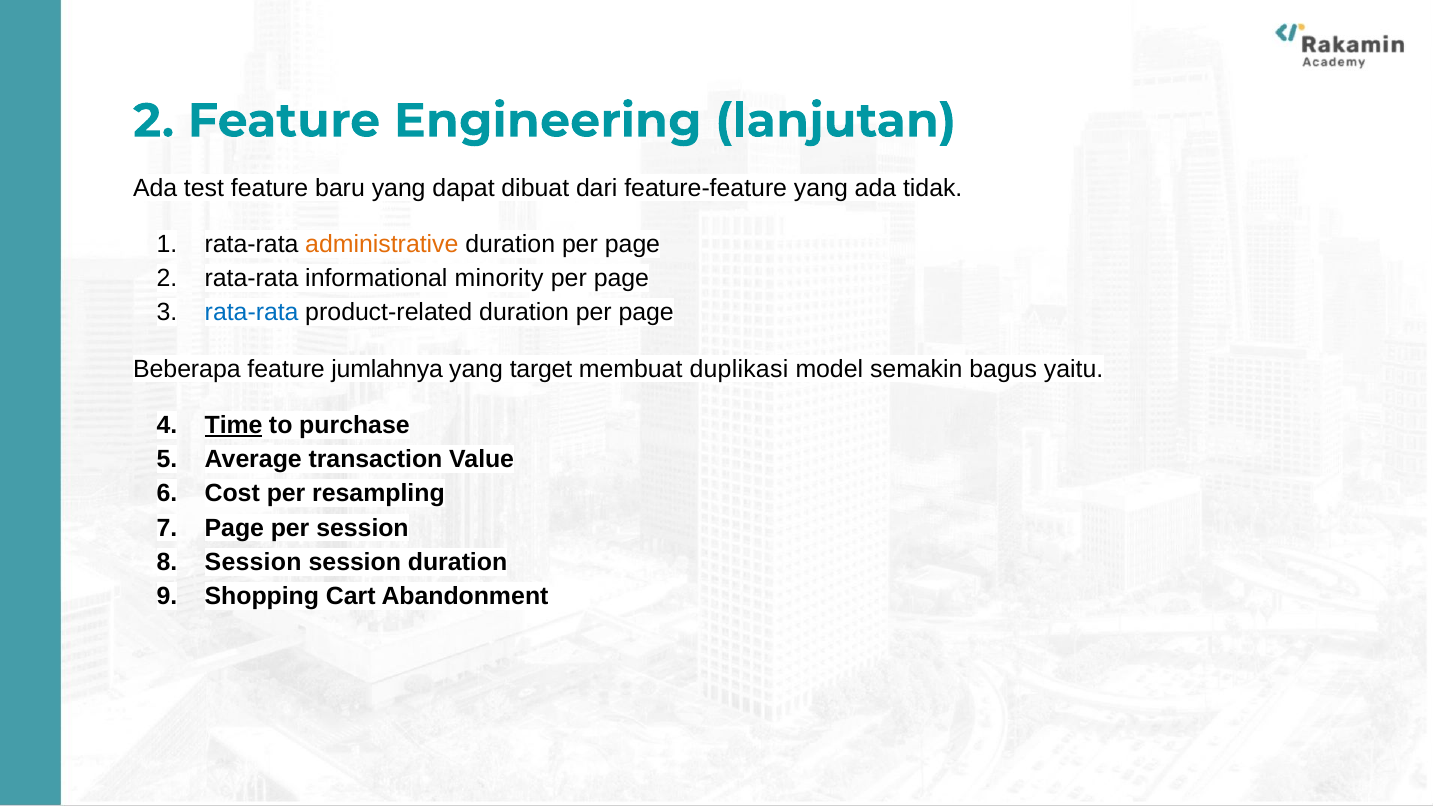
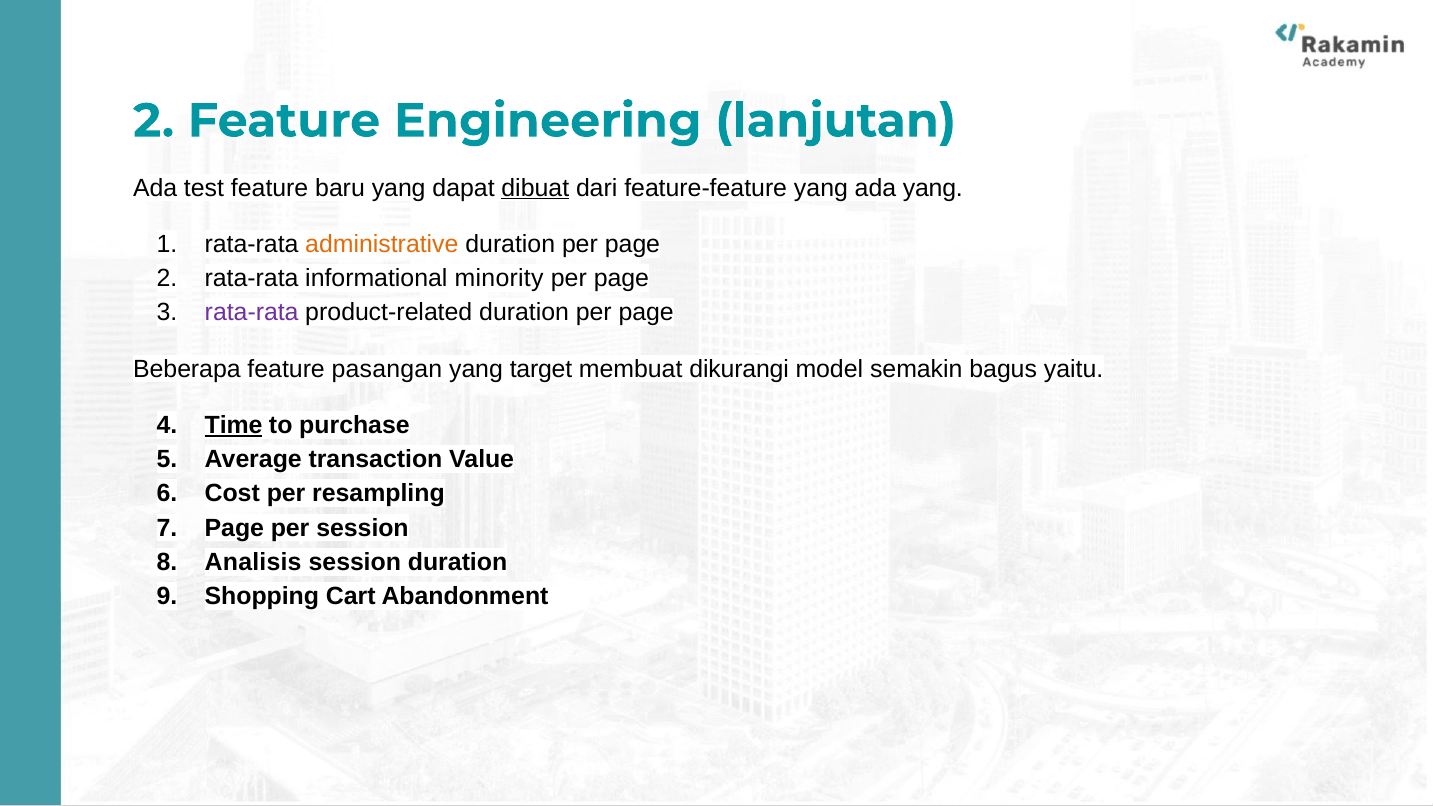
dibuat underline: none -> present
ada tidak: tidak -> yang
rata-rata at (252, 313) colour: blue -> purple
jumlahnya: jumlahnya -> pasangan
duplikasi: duplikasi -> dikurangi
Session at (253, 562): Session -> Analisis
